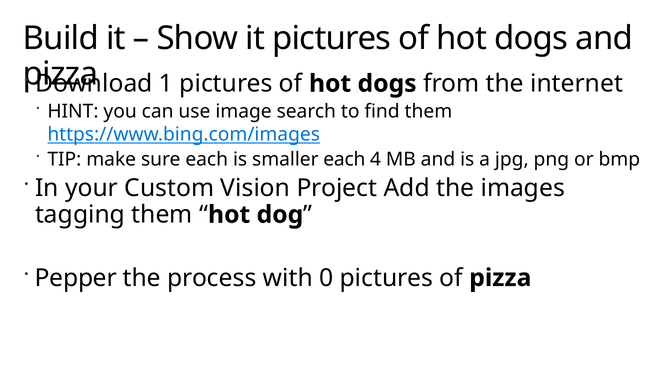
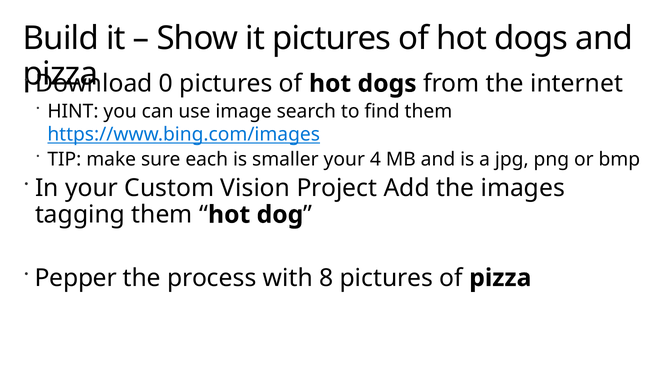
1: 1 -> 0
smaller each: each -> your
0: 0 -> 8
